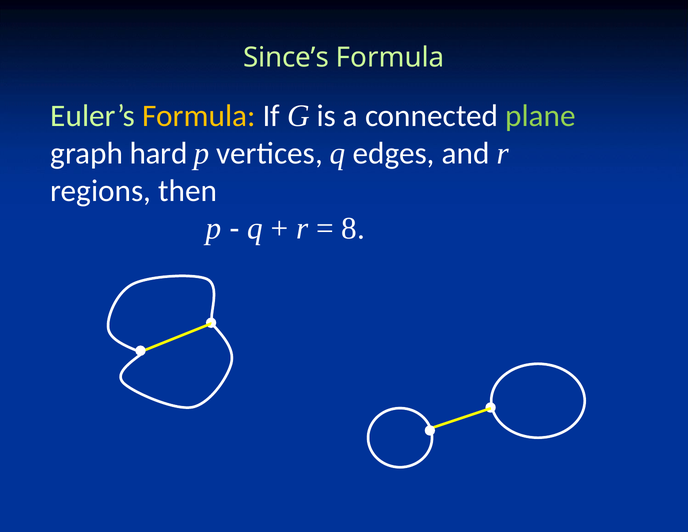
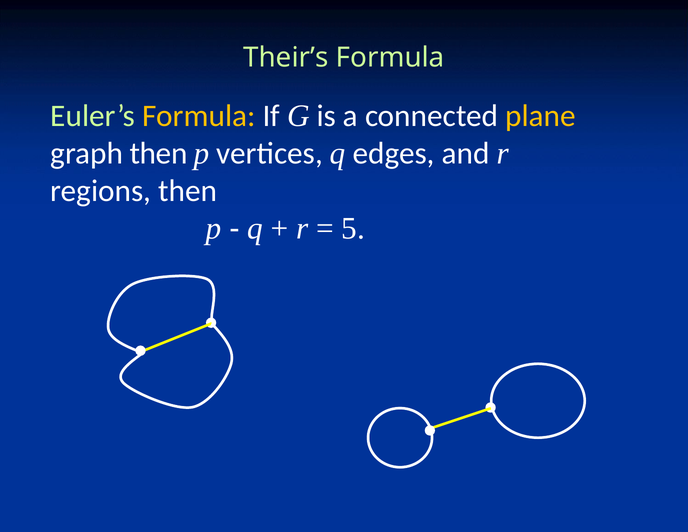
Since’s: Since’s -> Their’s
plane colour: light green -> yellow
graph hard: hard -> then
8: 8 -> 5
